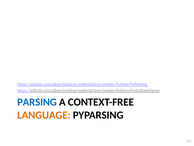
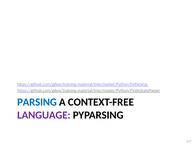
LANGUAGE colour: orange -> purple
